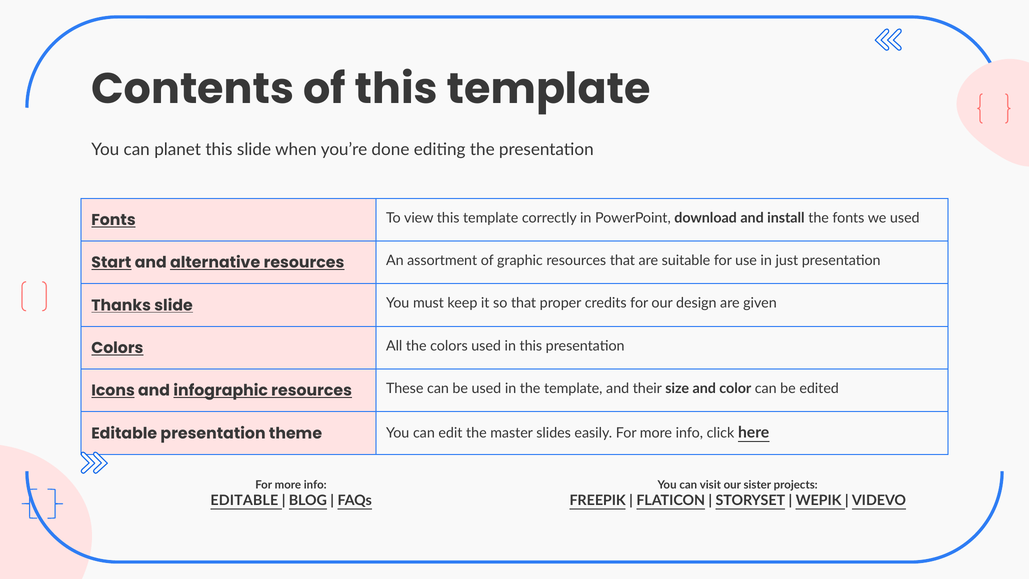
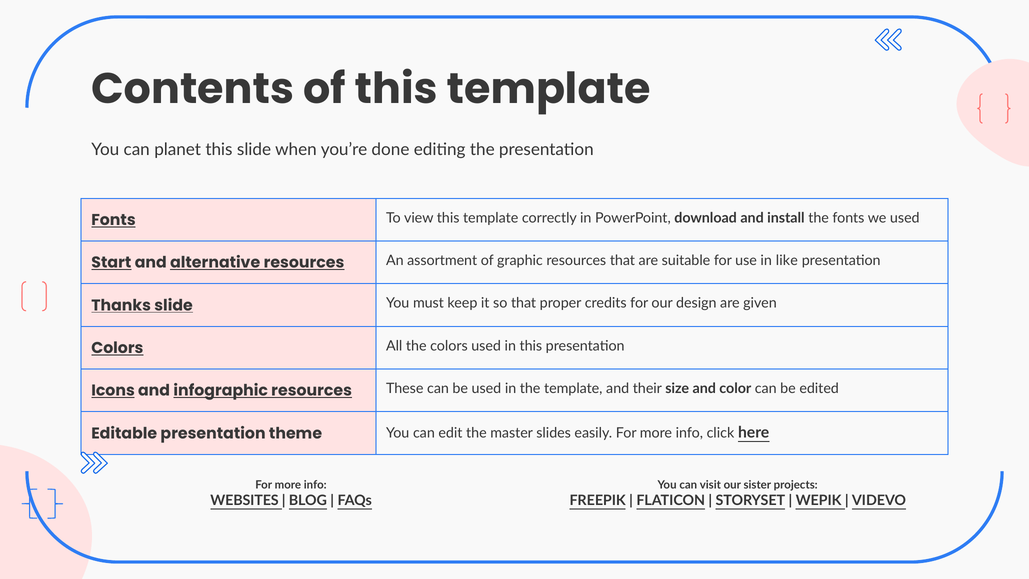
just: just -> like
EDITABLE at (244, 500): EDITABLE -> WEBSITES
